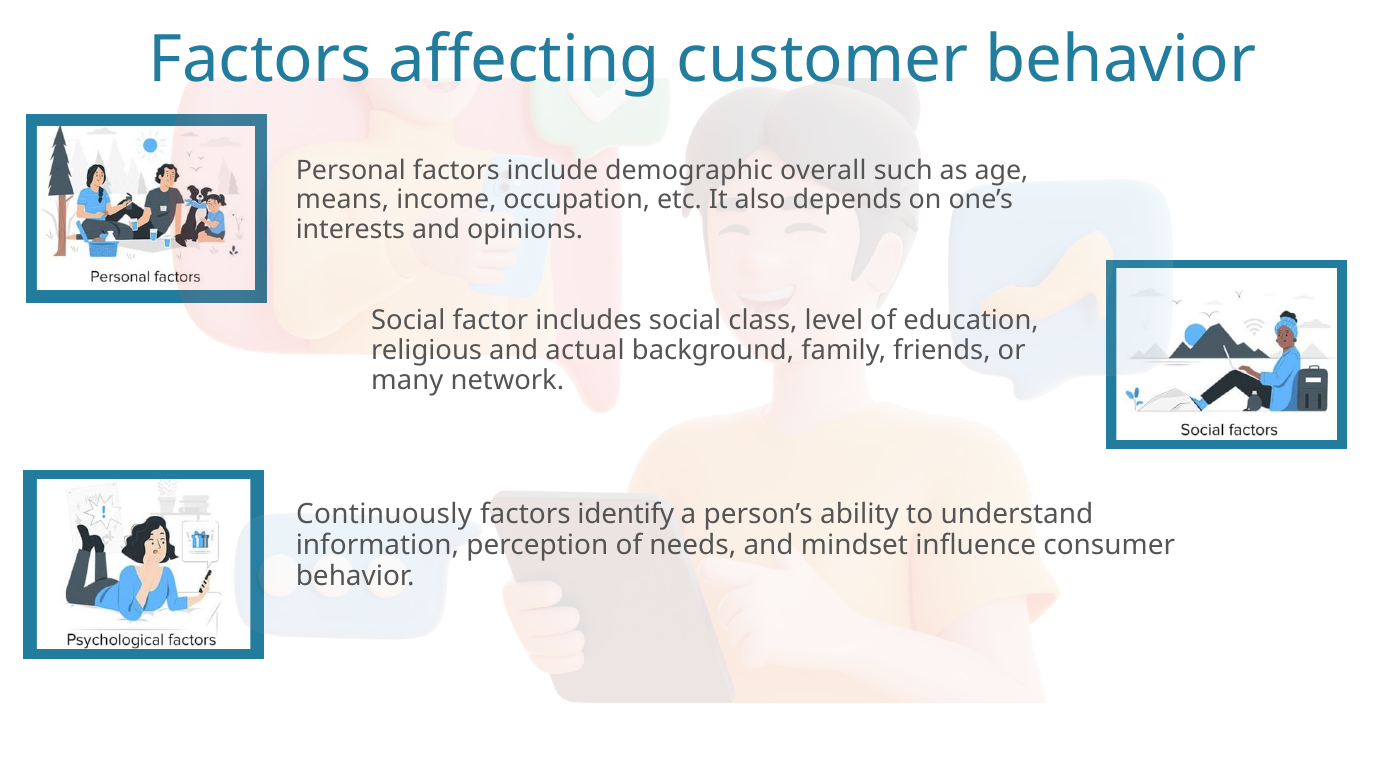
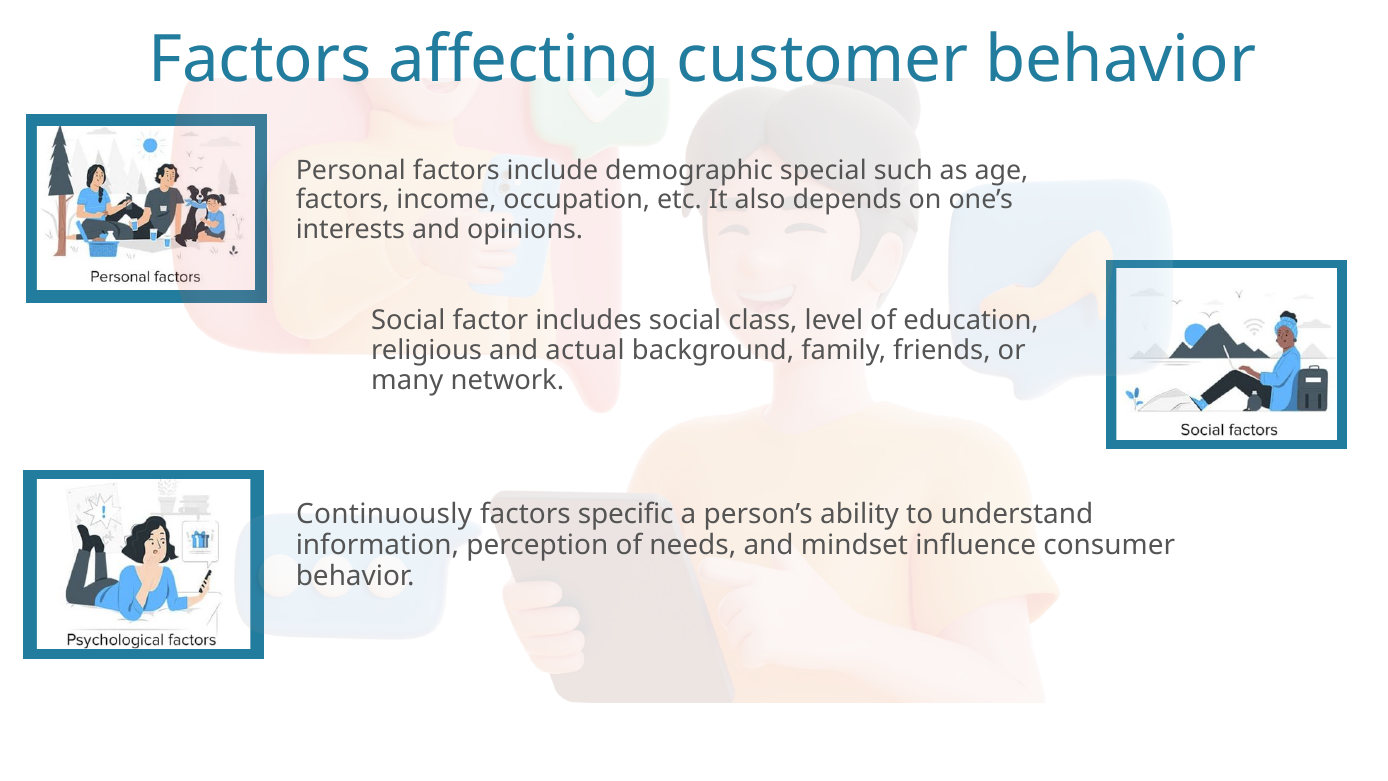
overall: overall -> special
means at (343, 200): means -> factors
identify: identify -> specific
